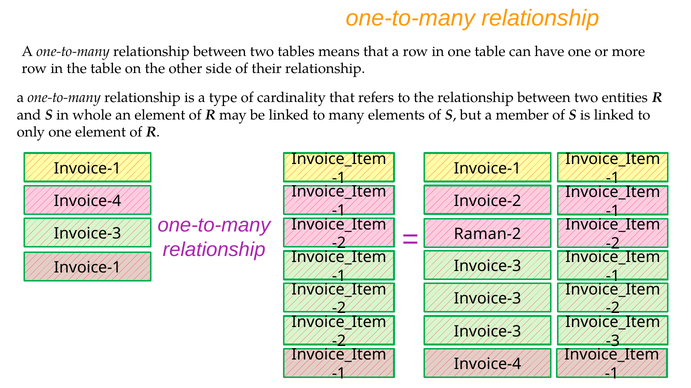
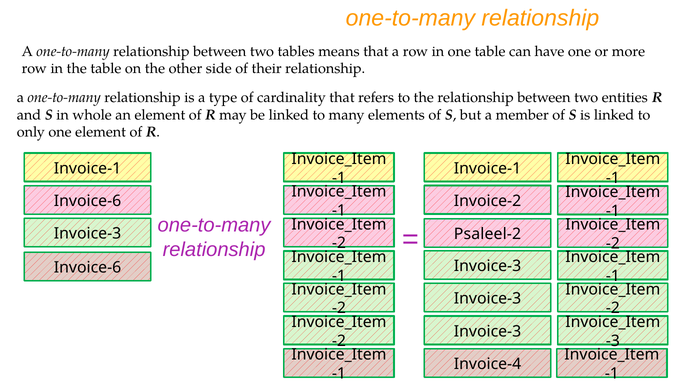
Invoice-4 at (88, 201): Invoice-4 -> Invoice-6
Raman-2: Raman-2 -> Psaleel-2
Invoice-1 at (88, 268): Invoice-1 -> Invoice-6
